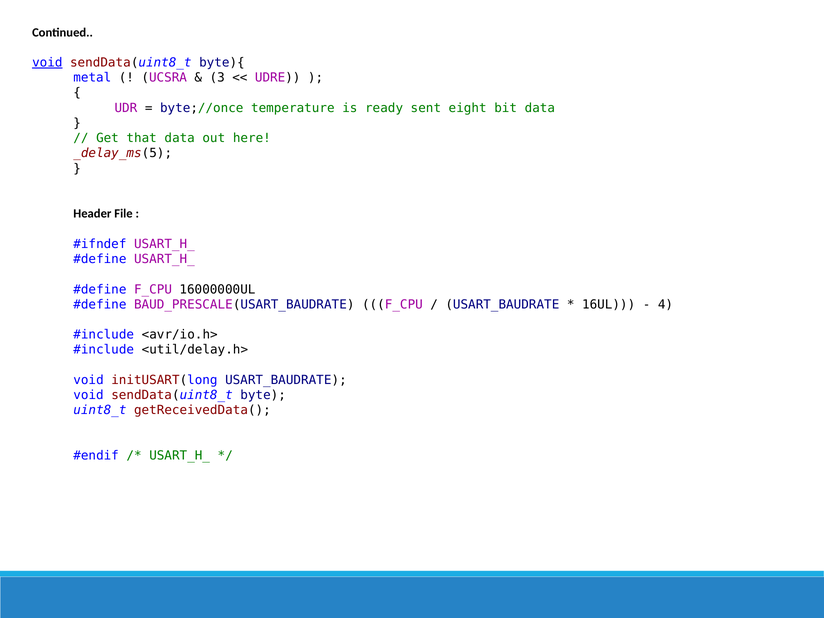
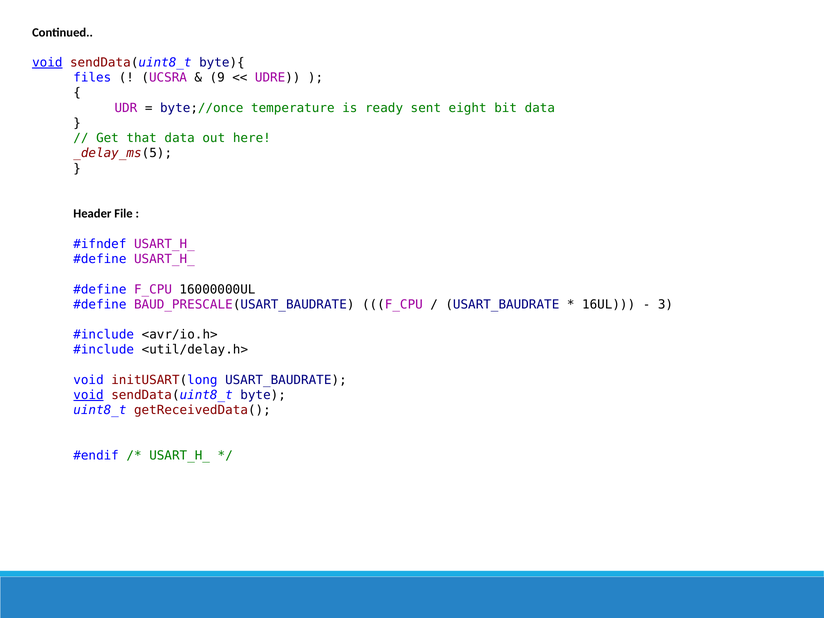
metal: metal -> files
3: 3 -> 9
4: 4 -> 3
void at (89, 395) underline: none -> present
